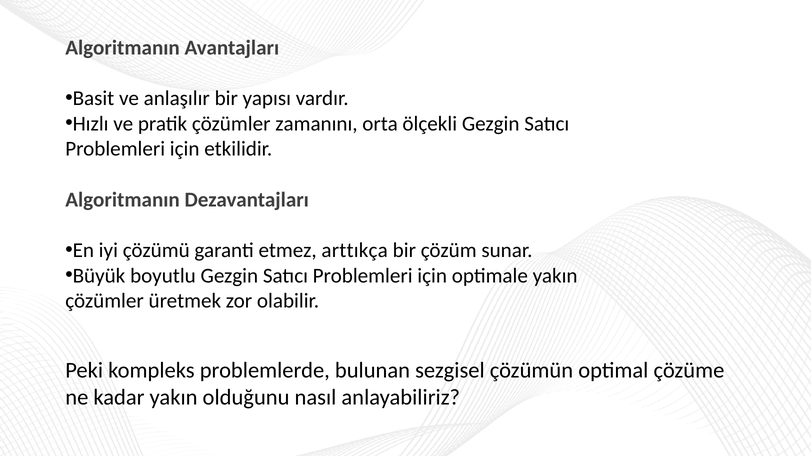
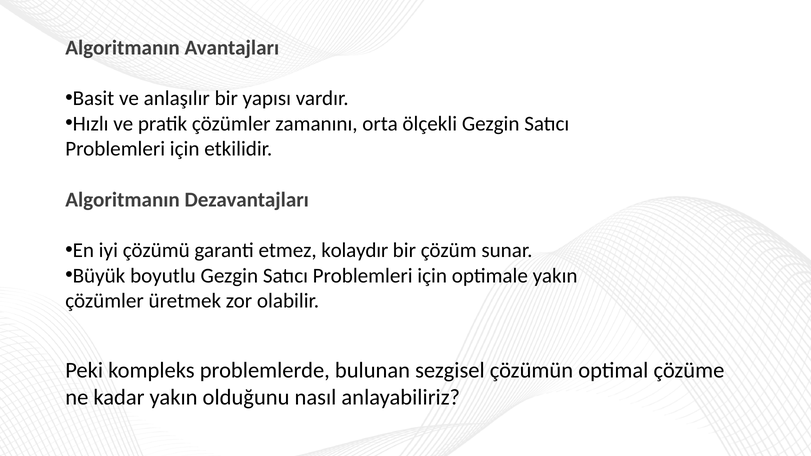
arttıkça: arttıkça -> kolaydır
